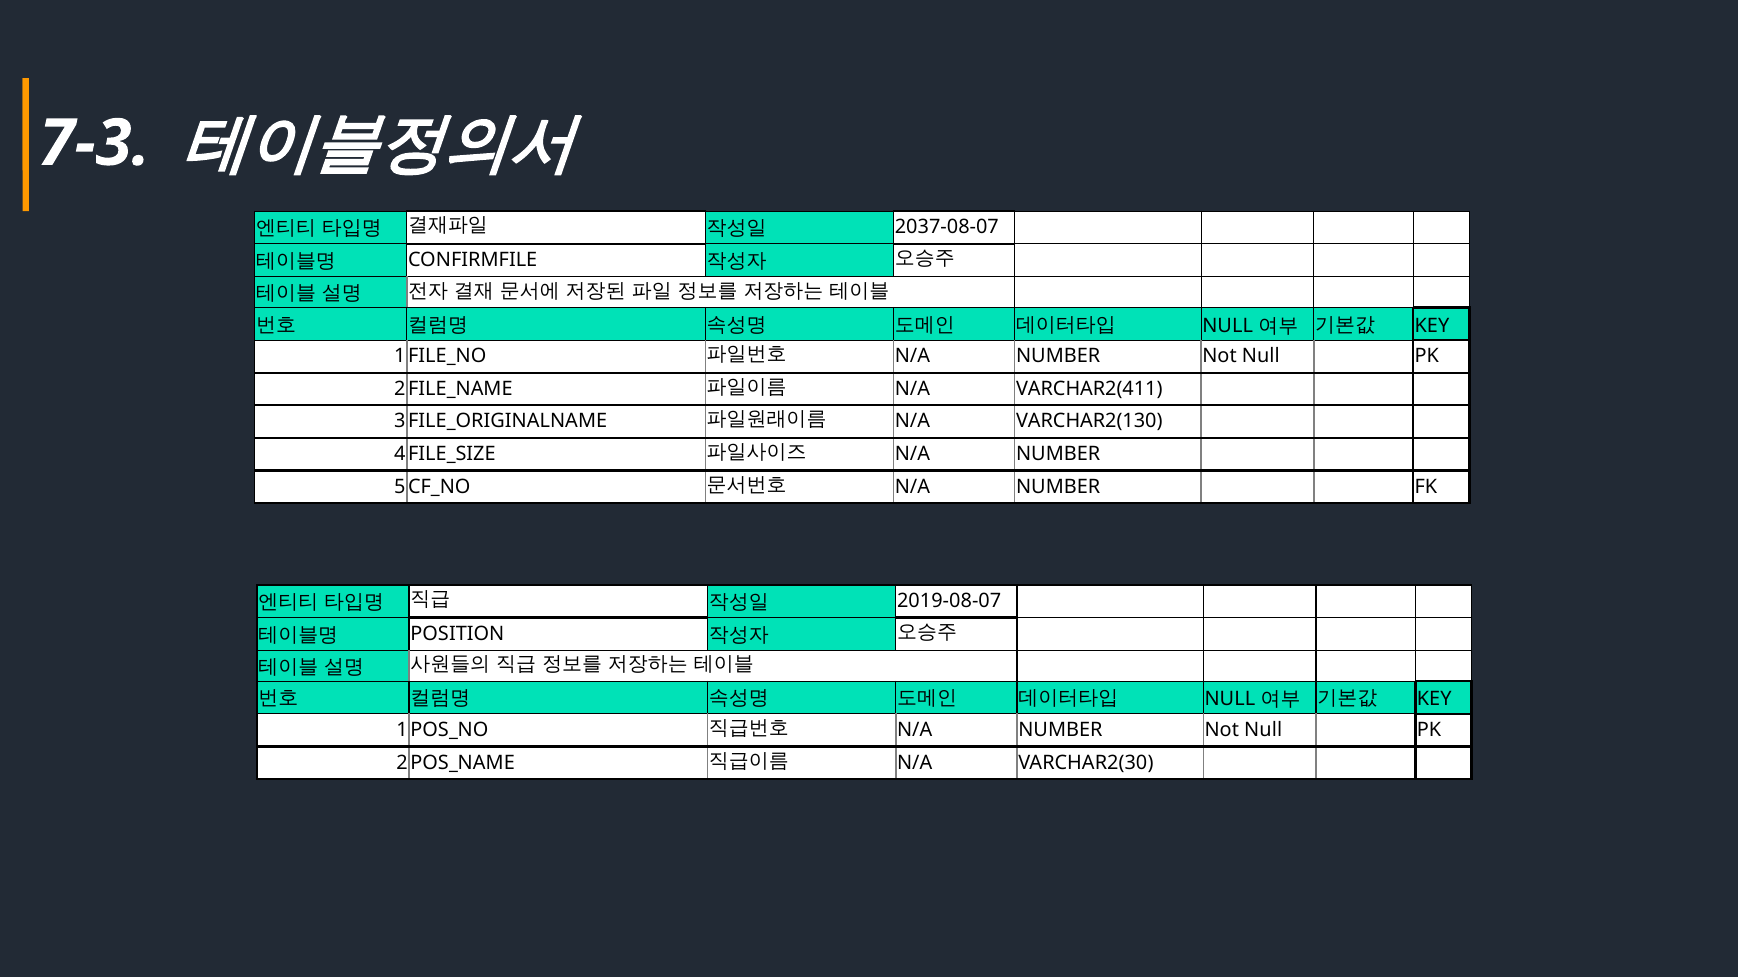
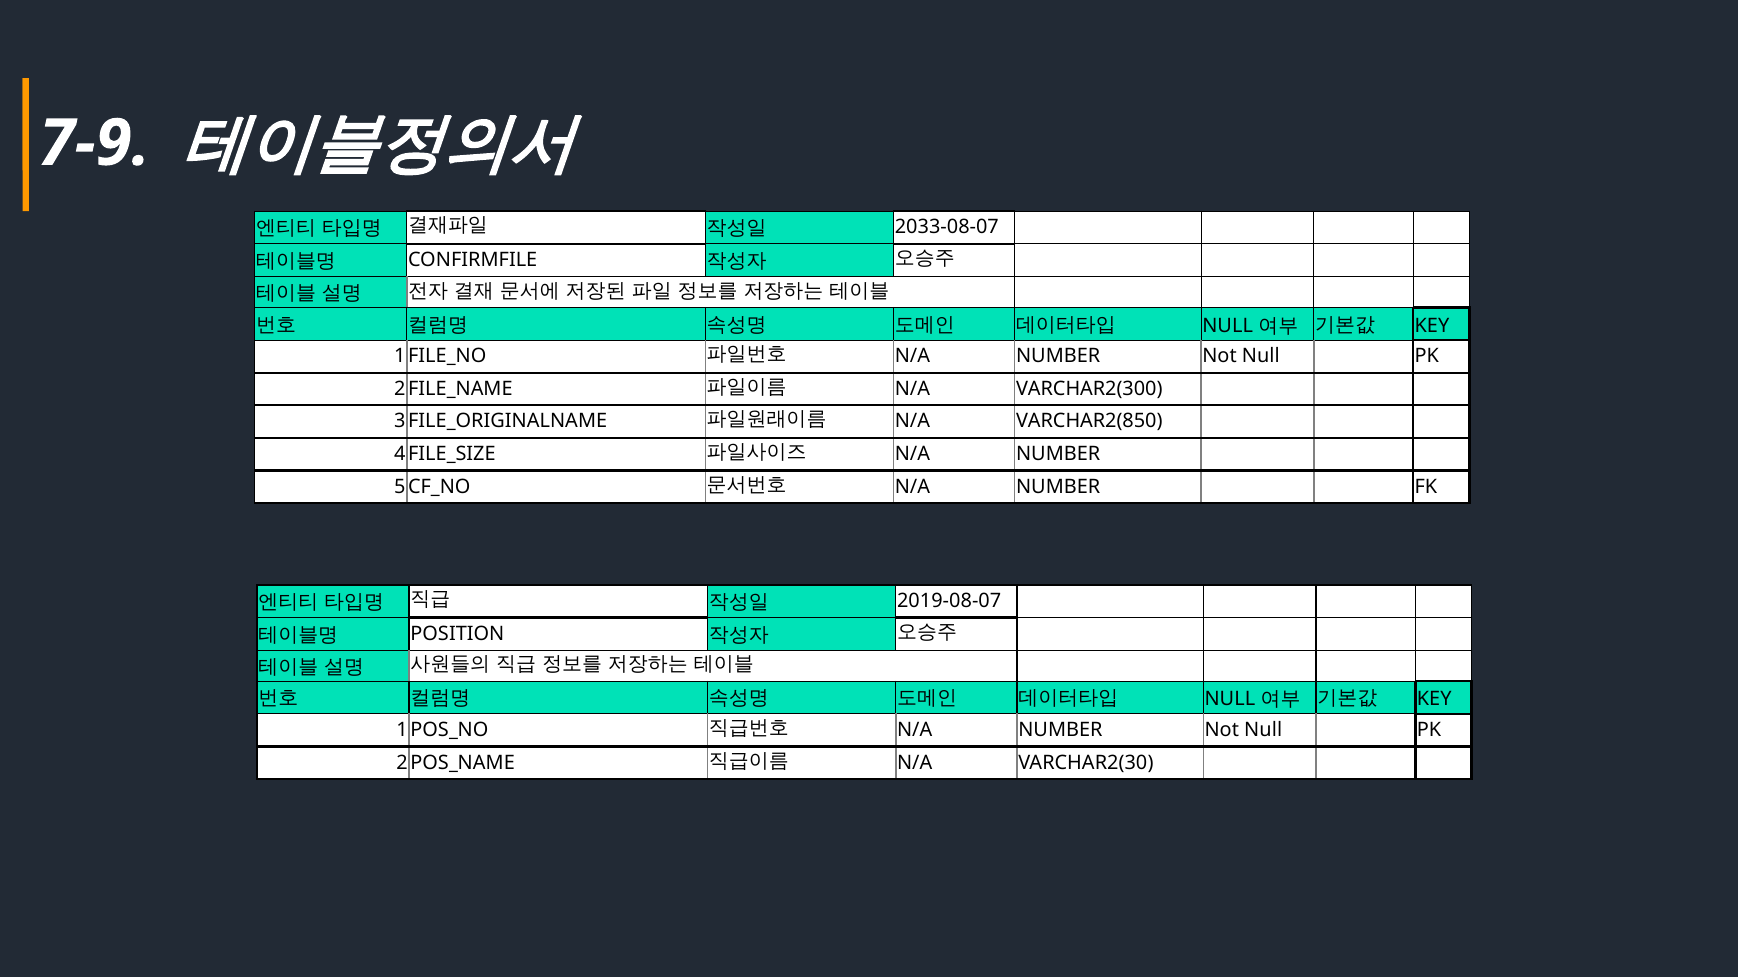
7-3: 7-3 -> 7-9
2037-08-07: 2037-08-07 -> 2033-08-07
VARCHAR2(411: VARCHAR2(411 -> VARCHAR2(300
VARCHAR2(130: VARCHAR2(130 -> VARCHAR2(850
